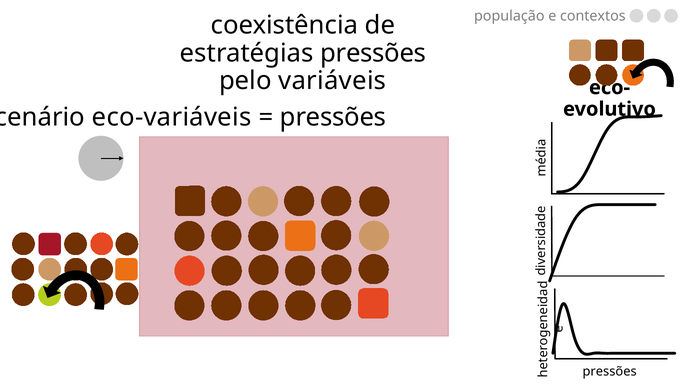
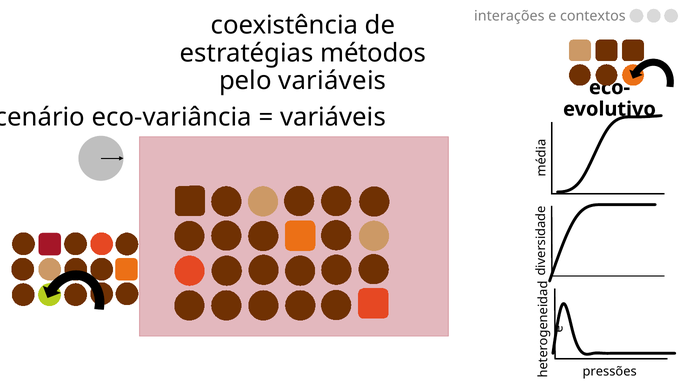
população: população -> interações
estratégias pressões: pressões -> métodos
eco-variáveis: eco-variáveis -> eco-variância
pressões at (333, 117): pressões -> variáveis
